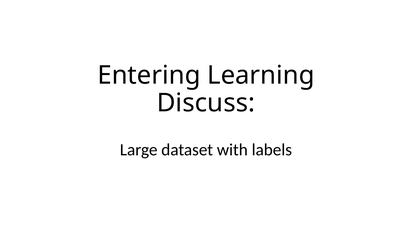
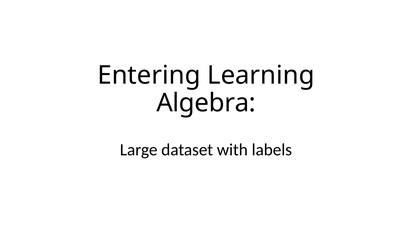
Discuss: Discuss -> Algebra
